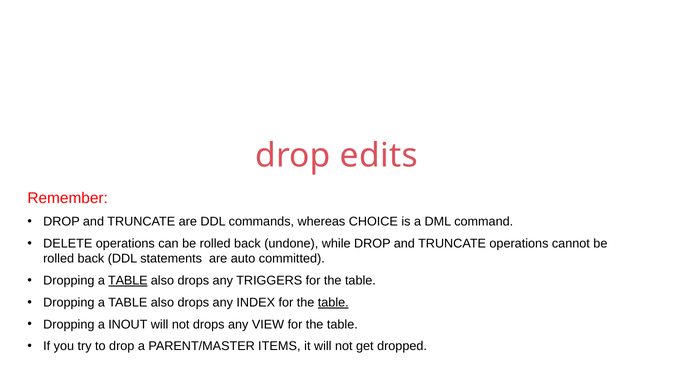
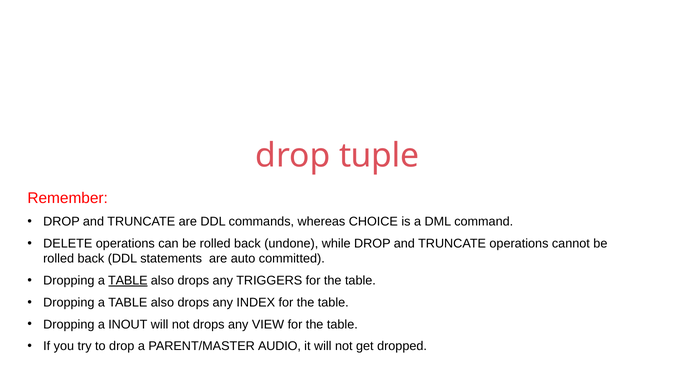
edits: edits -> tuple
table at (333, 303) underline: present -> none
ITEMS: ITEMS -> AUDIO
